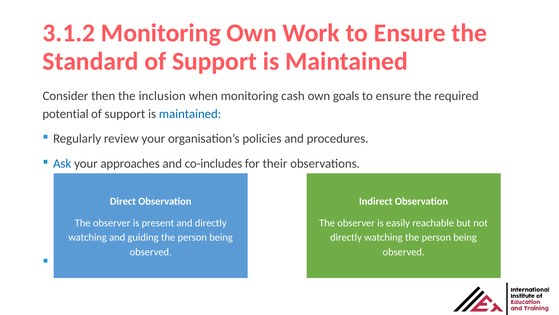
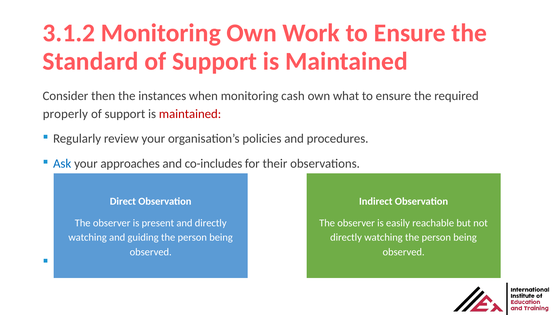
inclusion: inclusion -> instances
goals: goals -> what
potential: potential -> properly
maintained at (190, 114) colour: blue -> red
